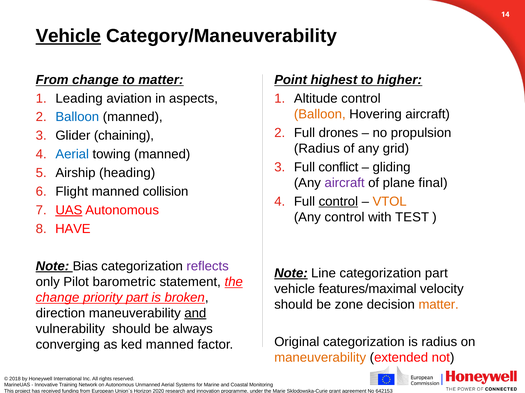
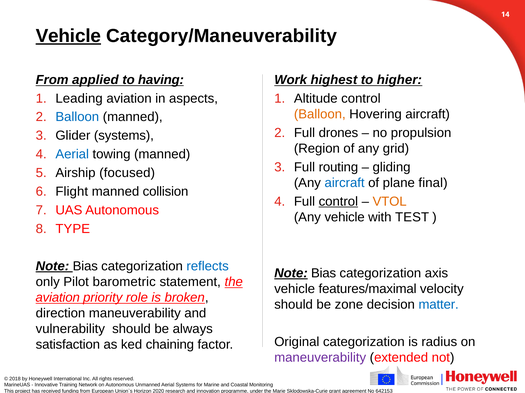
From change: change -> applied
to matter: matter -> having
Point: Point -> Work
Glider chaining: chaining -> systems
Radius at (317, 149): Radius -> Region
conflict: conflict -> routing
heading: heading -> focused
aircraft at (345, 183) colour: purple -> blue
UAS underline: present -> none
Any control: control -> vehicle
HAVE: HAVE -> TYPE
reflects colour: purple -> blue
Line at (324, 274): Line -> Bias
categorization part: part -> axis
change at (58, 298): change -> aviation
priority part: part -> role
matter at (439, 305) colour: orange -> blue
and at (195, 314) underline: present -> none
converging: converging -> satisfaction
ked manned: manned -> chaining
maneuverability at (320, 358) colour: orange -> purple
